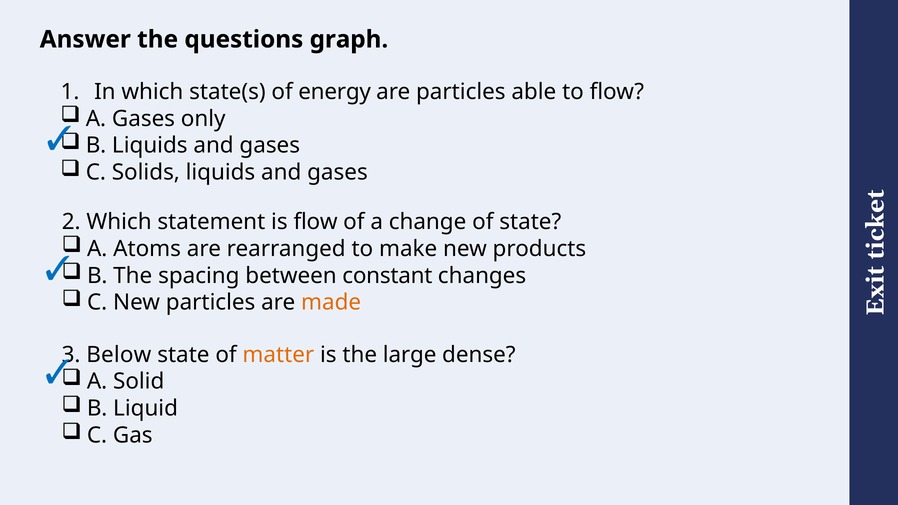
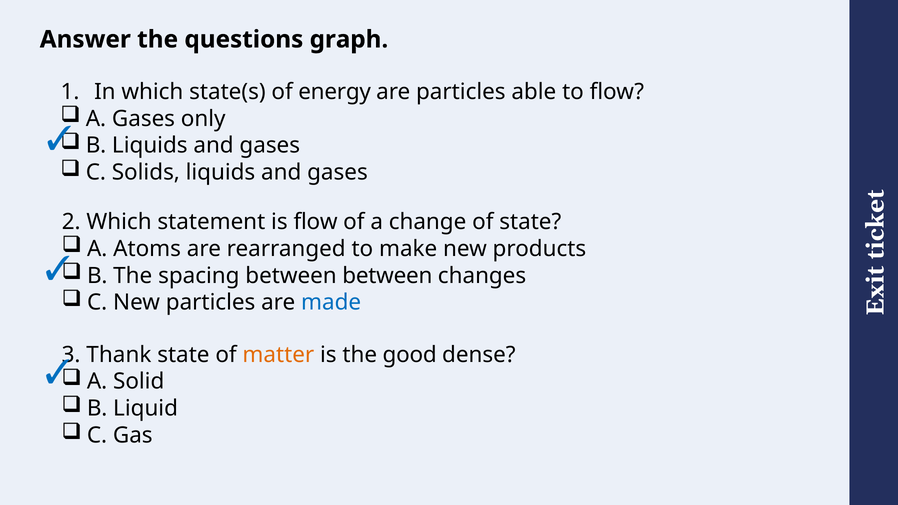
between constant: constant -> between
made colour: orange -> blue
Below: Below -> Thank
large: large -> good
